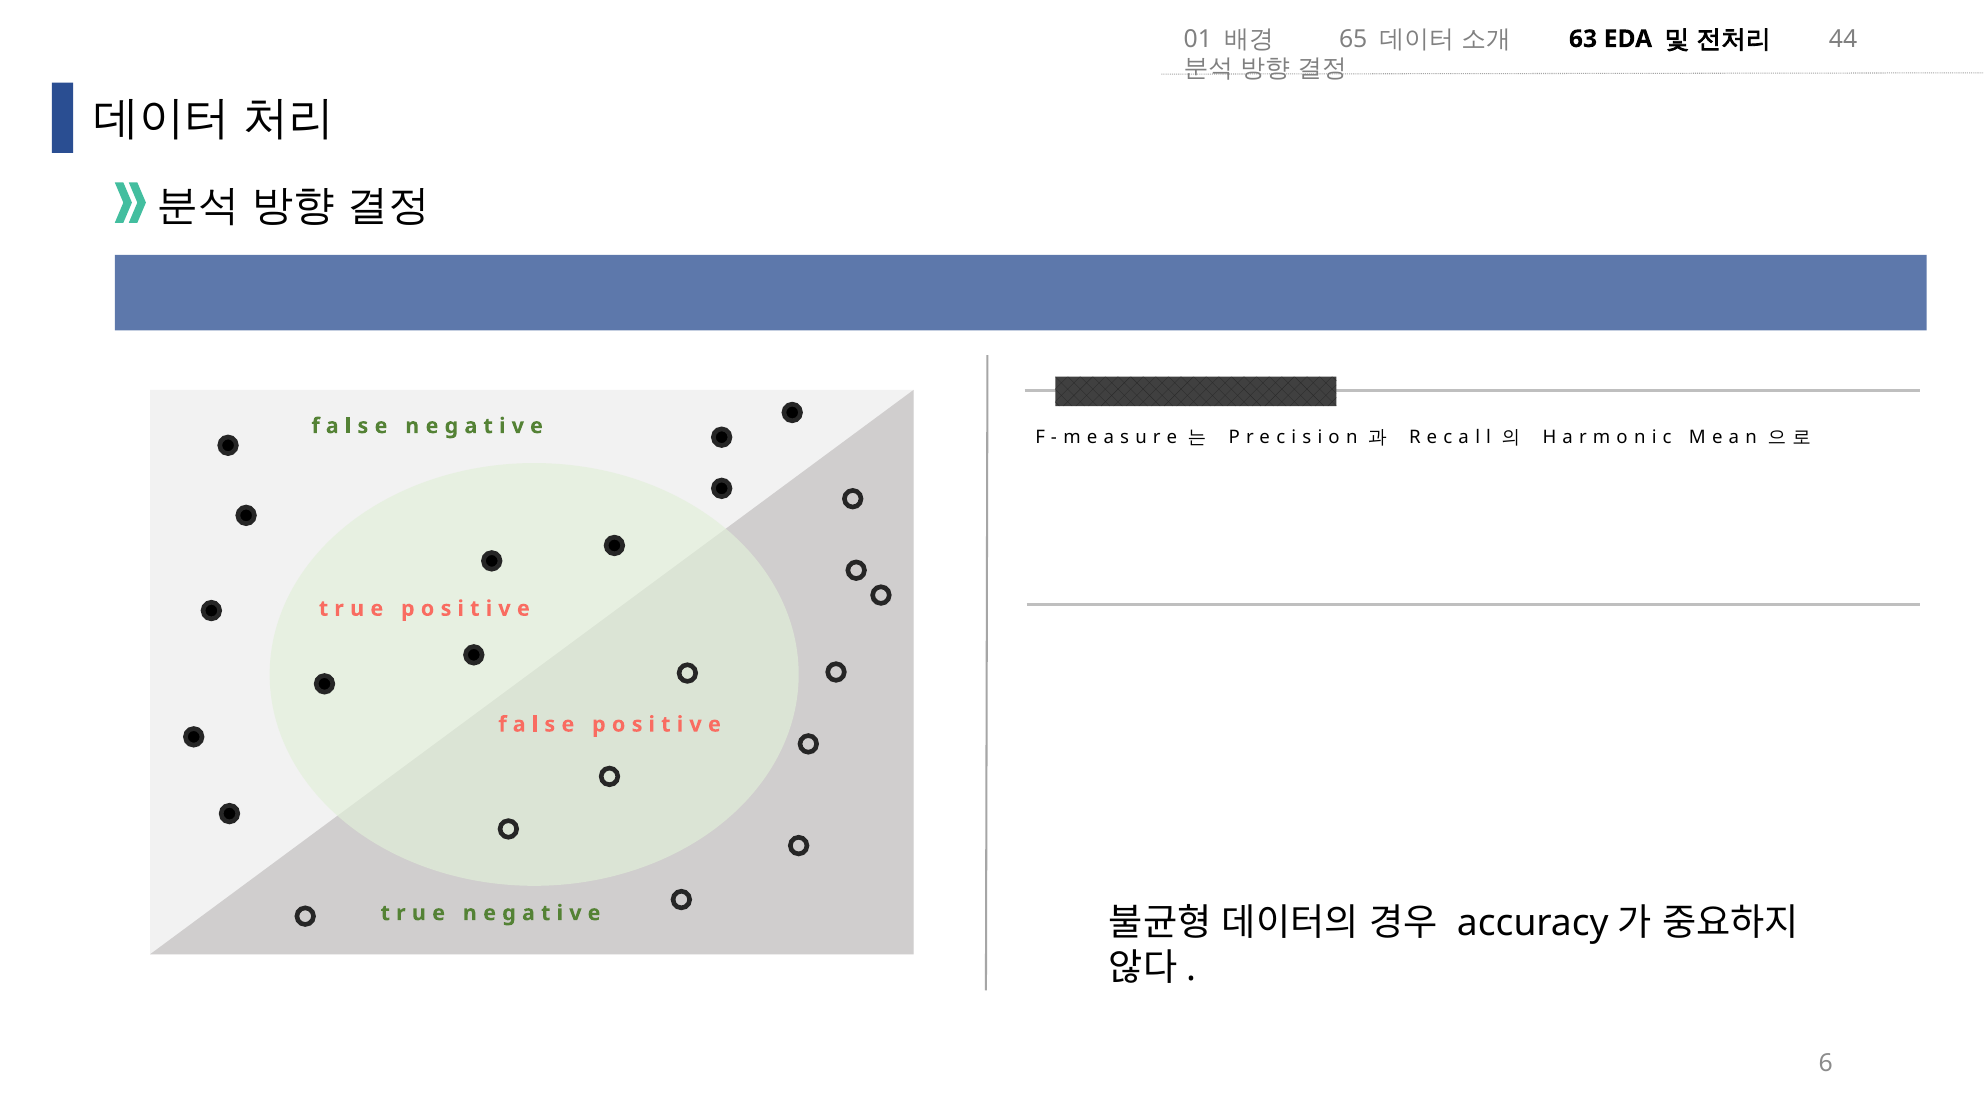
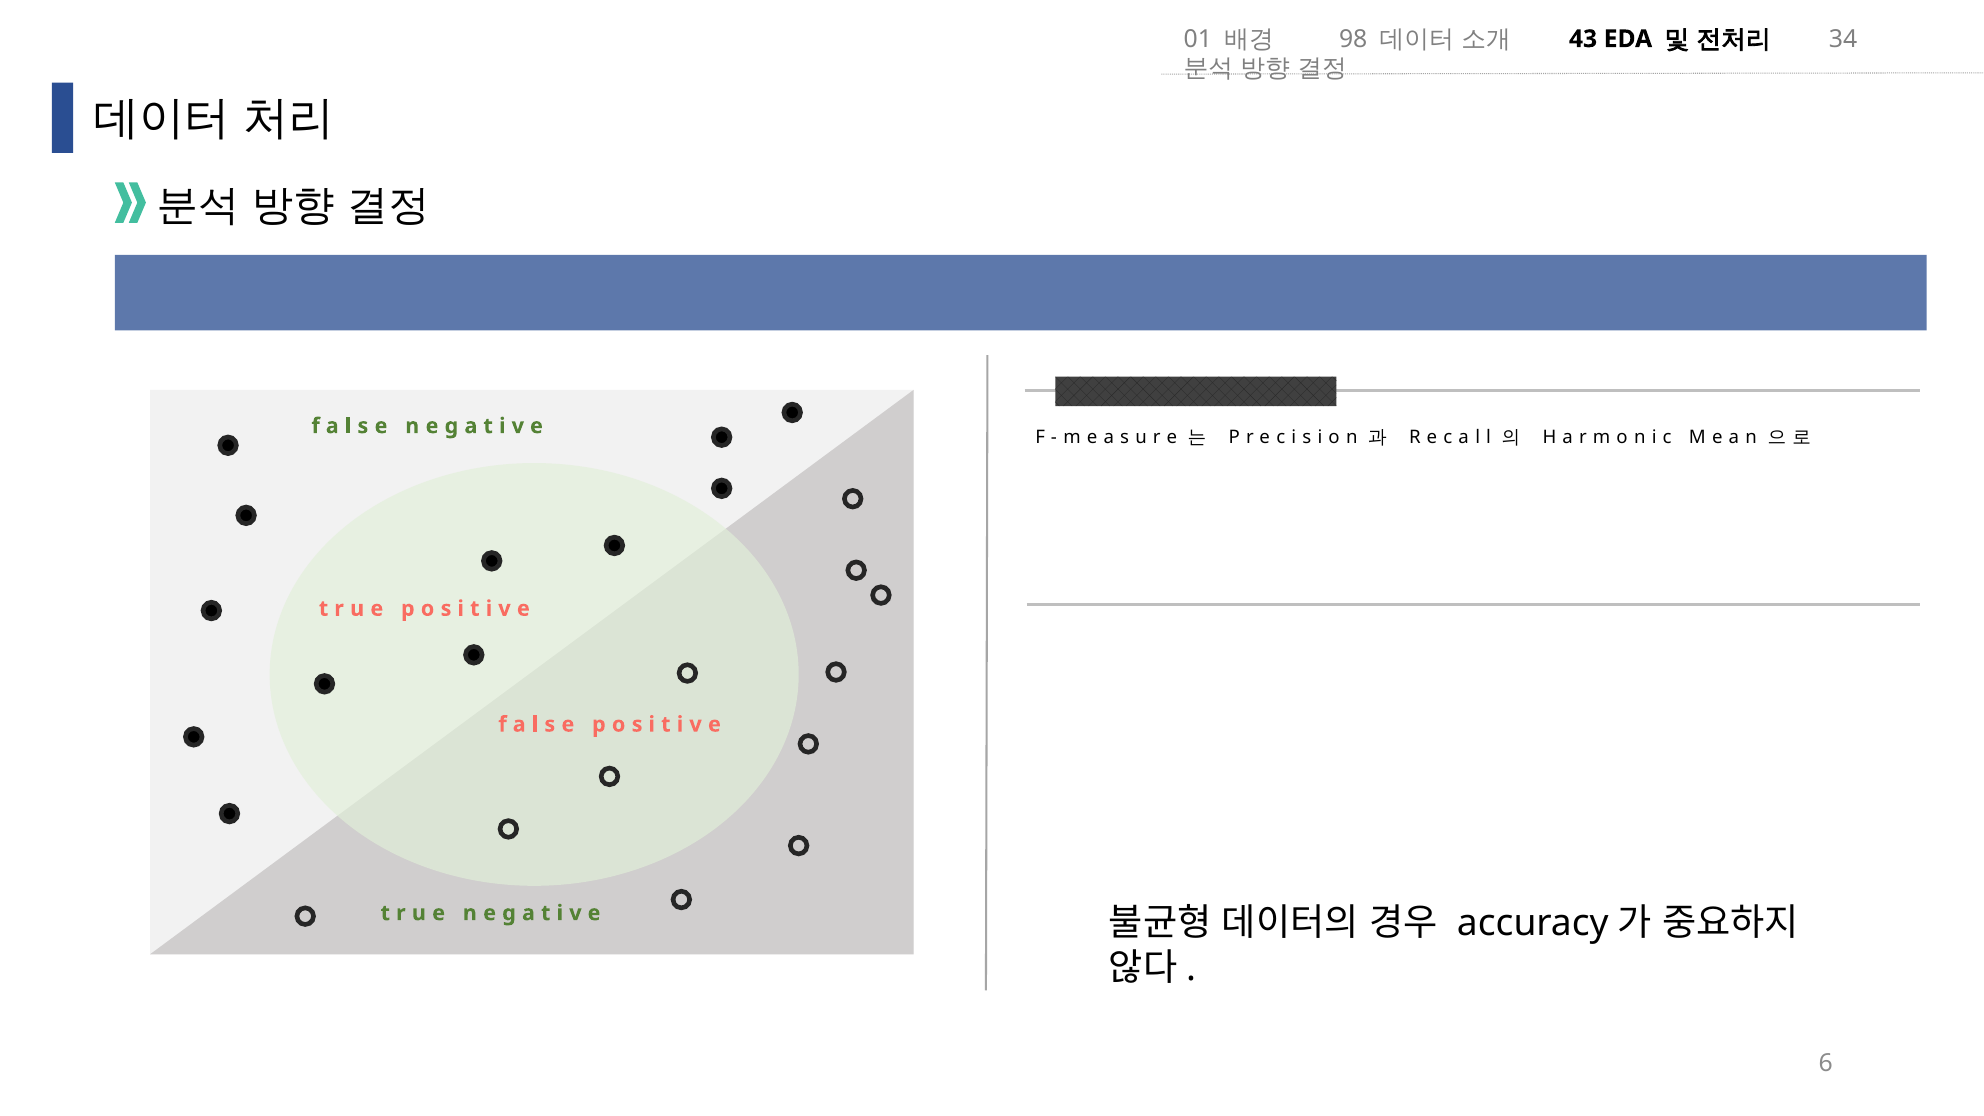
65: 65 -> 98
63: 63 -> 43
44: 44 -> 34
